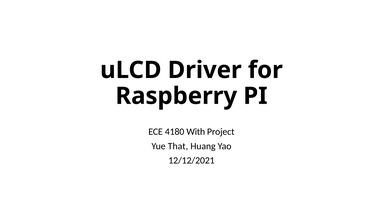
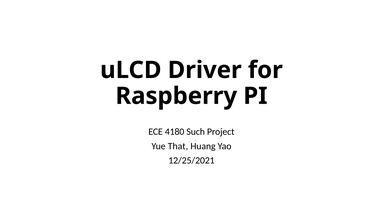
With: With -> Such
12/12/2021: 12/12/2021 -> 12/25/2021
